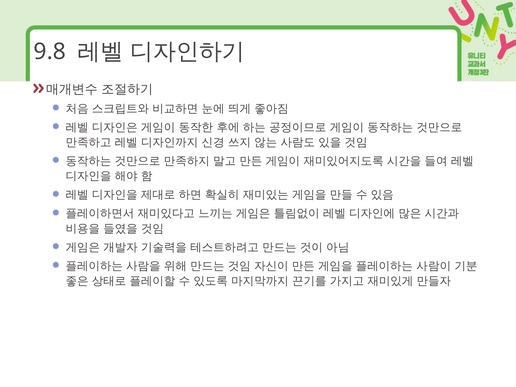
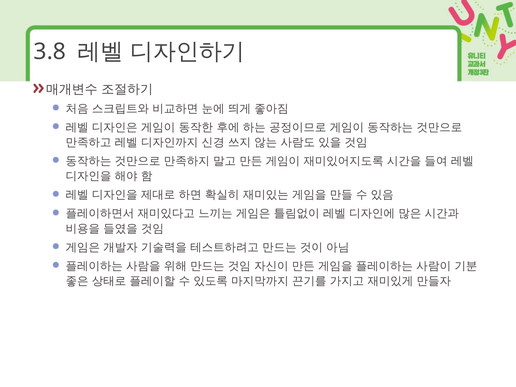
9.8: 9.8 -> 3.8
